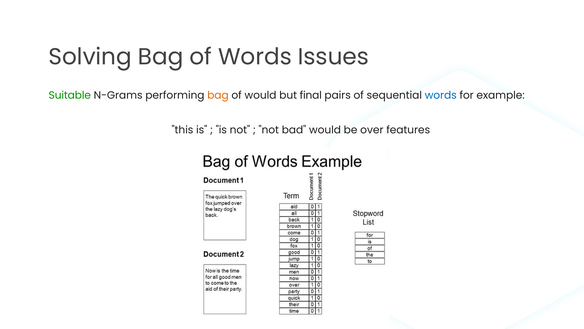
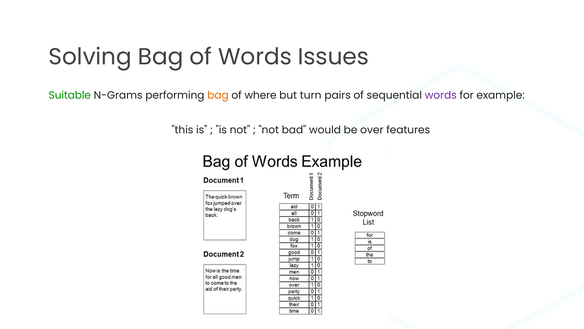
of would: would -> where
final: final -> turn
words at (441, 95) colour: blue -> purple
